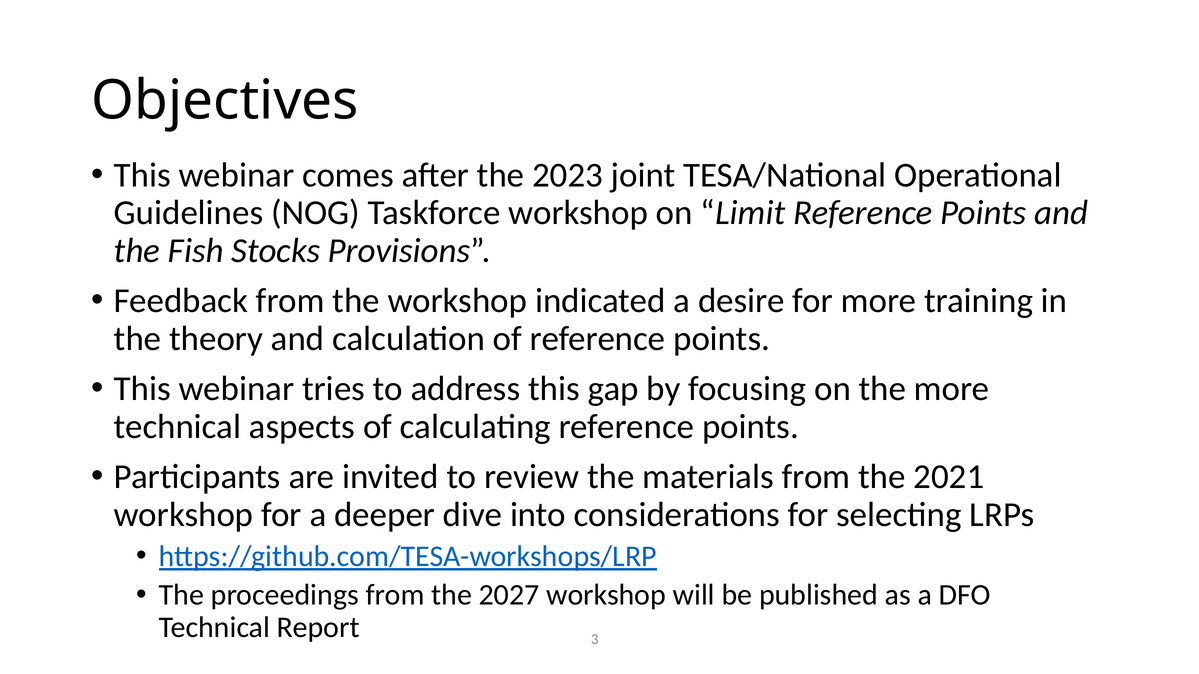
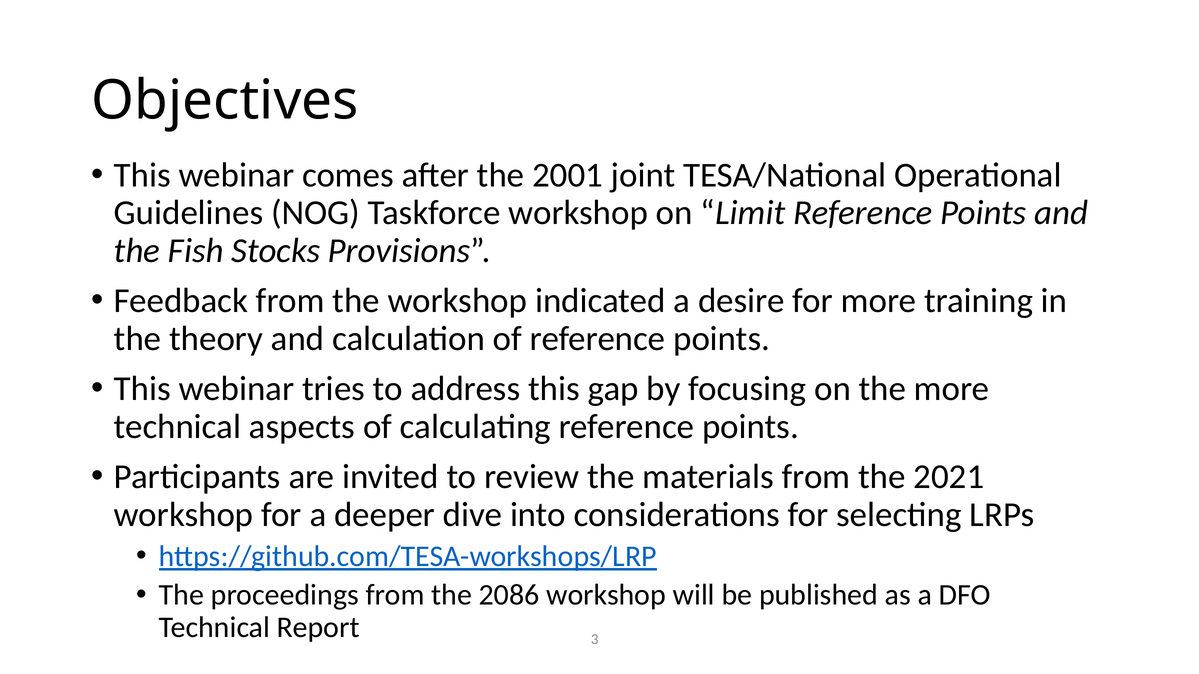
2023: 2023 -> 2001
2027: 2027 -> 2086
